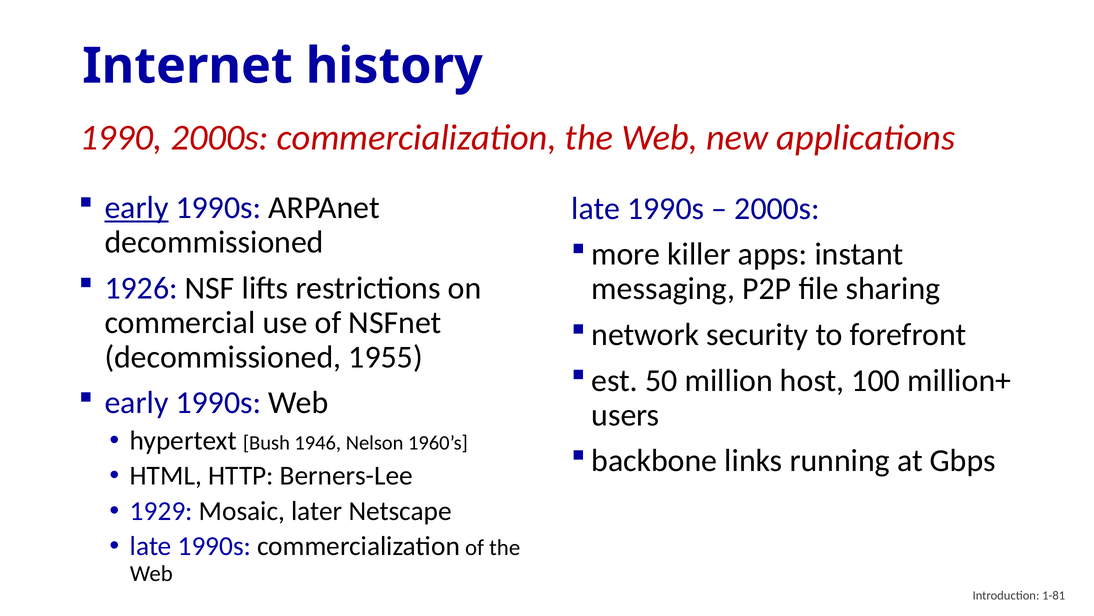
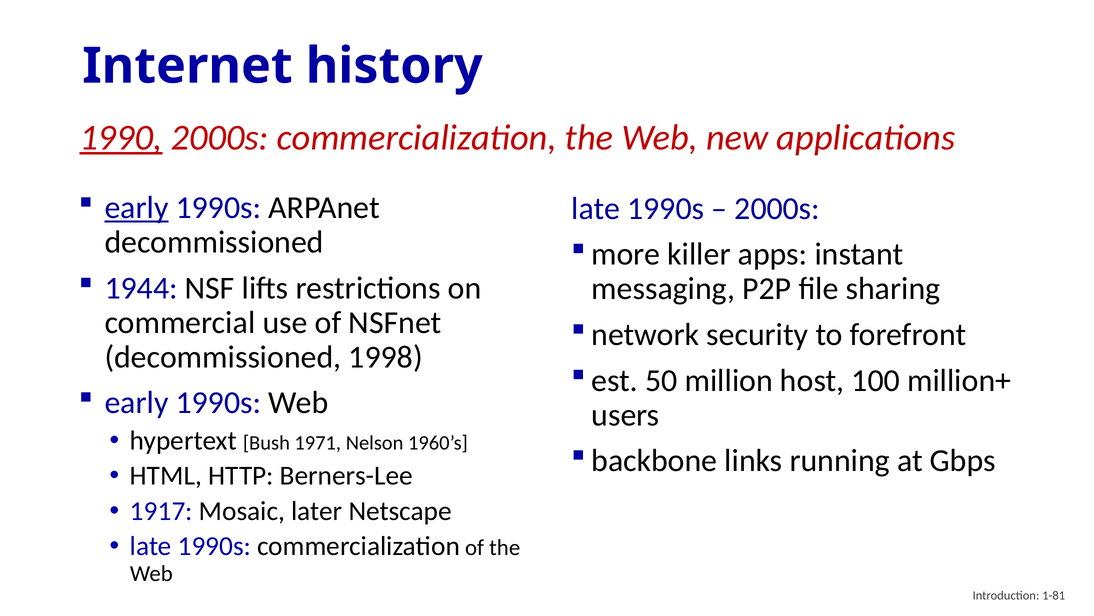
1990 underline: none -> present
1926: 1926 -> 1944
1955: 1955 -> 1998
1946: 1946 -> 1971
1929: 1929 -> 1917
